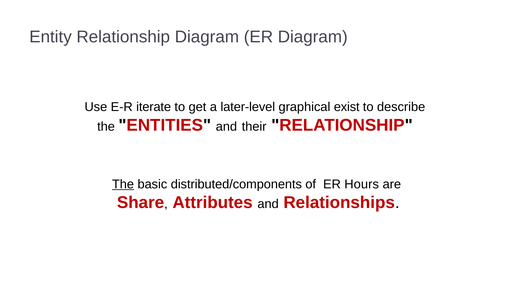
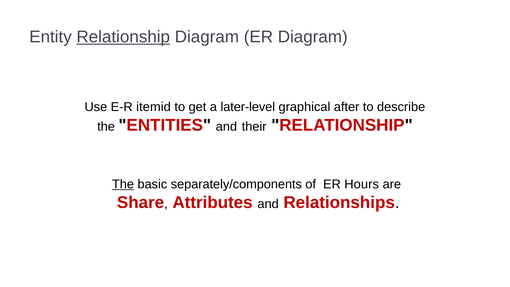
Relationship at (123, 37) underline: none -> present
iterate: iterate -> itemid
exist: exist -> after
distributed/components: distributed/components -> separately/components
